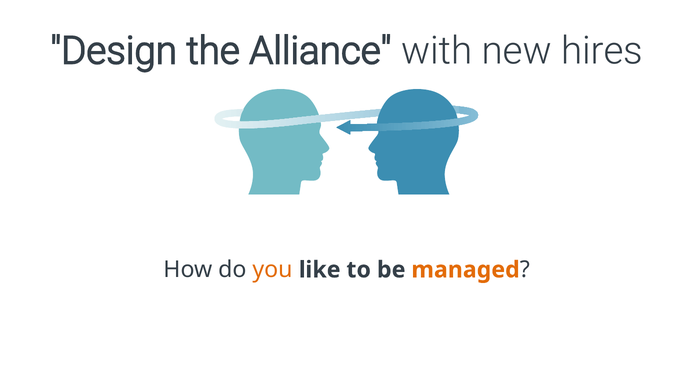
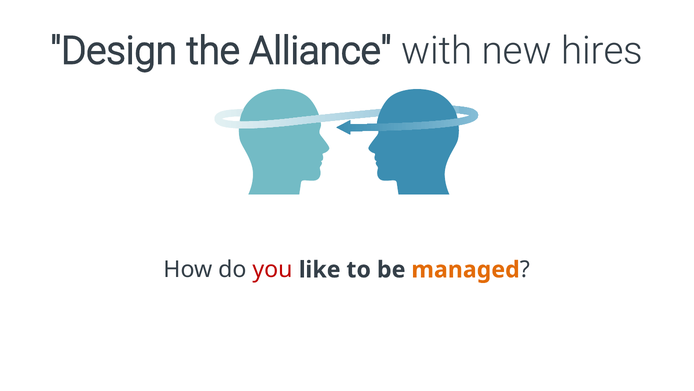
you colour: orange -> red
